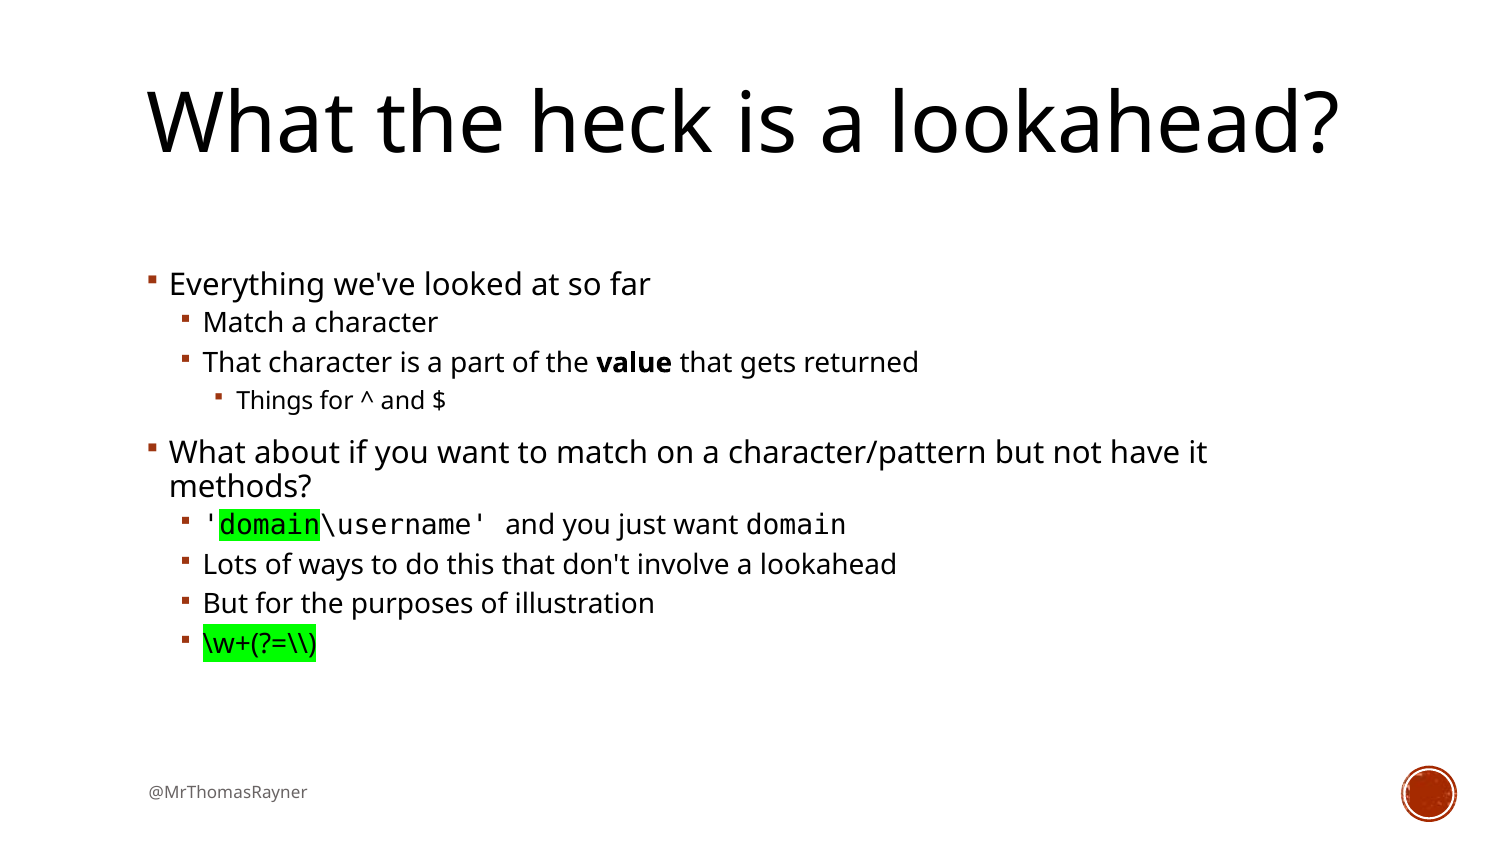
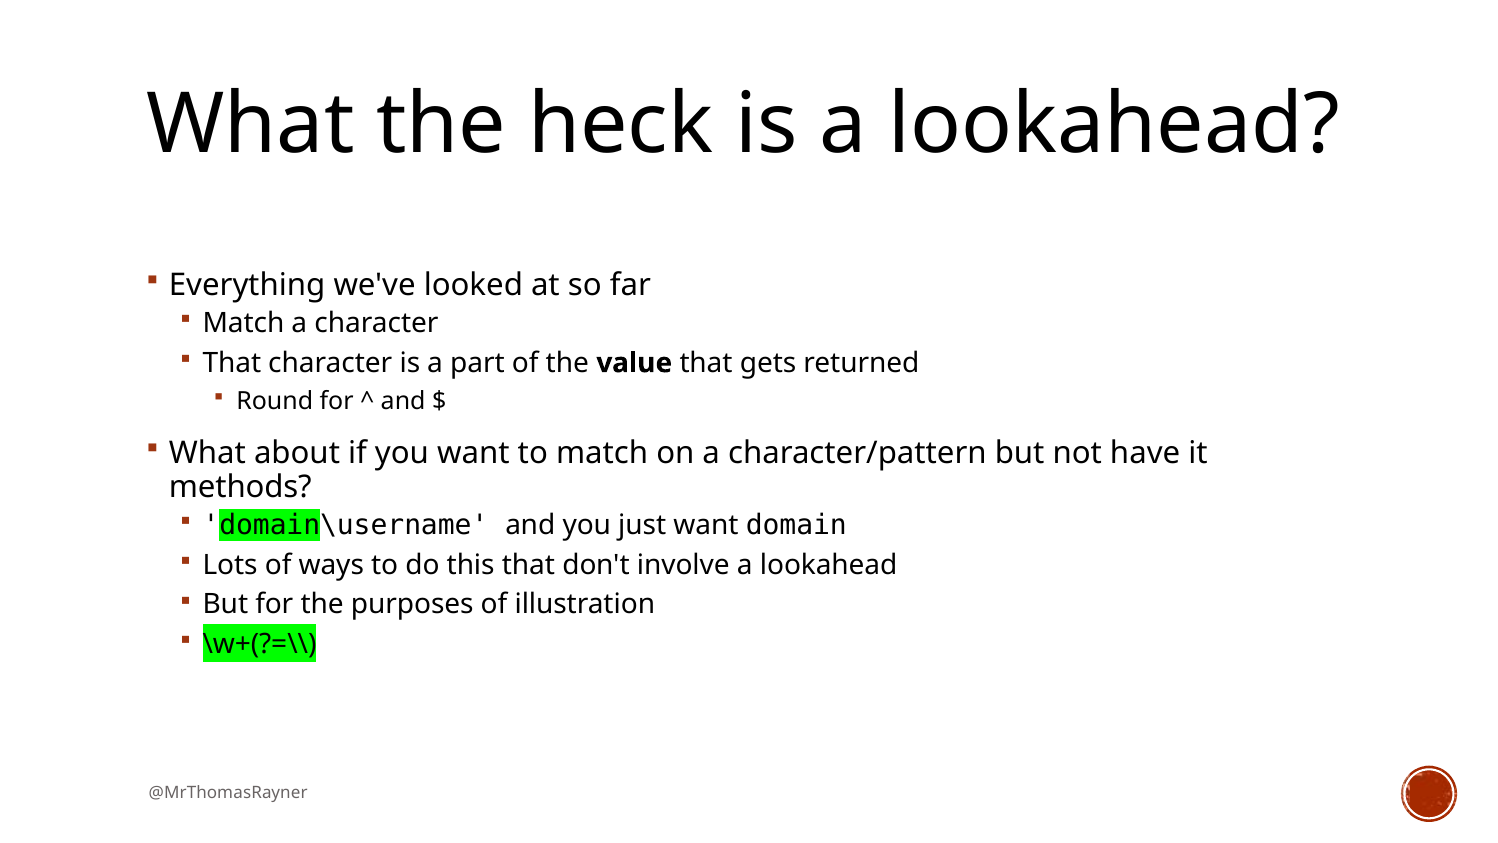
Things: Things -> Round
